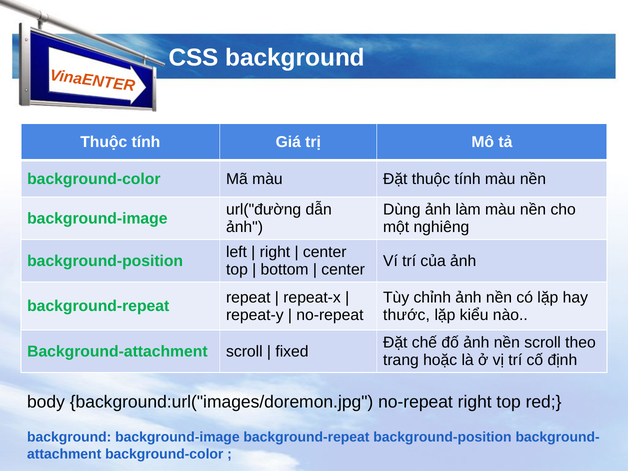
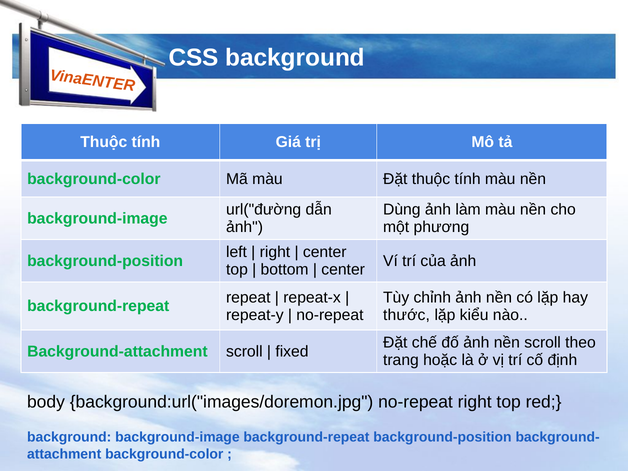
nghiêng: nghiêng -> phương
